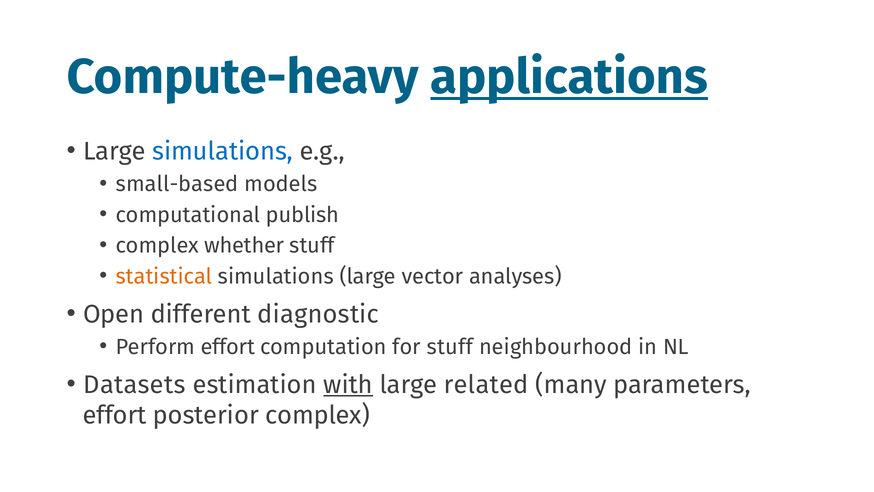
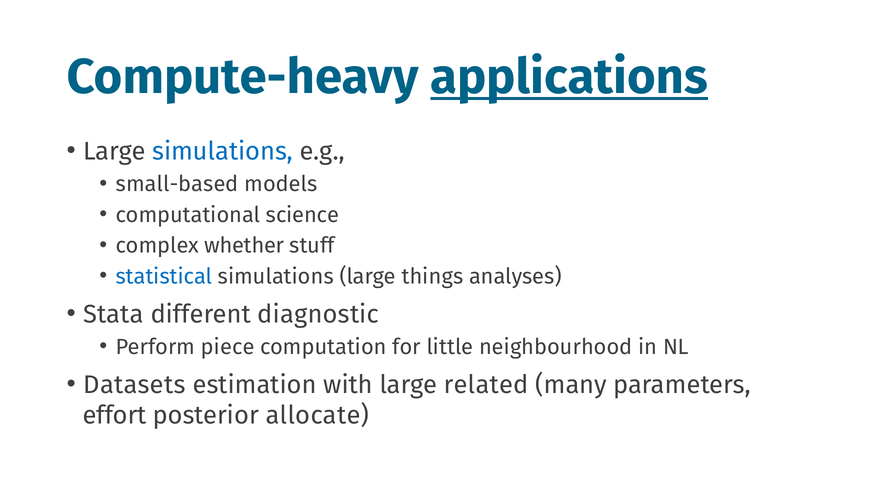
publish: publish -> science
statistical colour: orange -> blue
vector: vector -> things
Open: Open -> Stata
Perform effort: effort -> piece
for stuff: stuff -> little
with underline: present -> none
posterior complex: complex -> allocate
